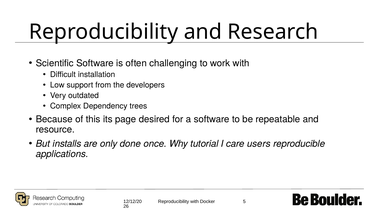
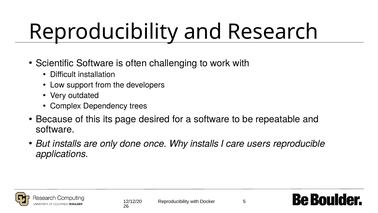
resource at (55, 129): resource -> software
Why tutorial: tutorial -> installs
